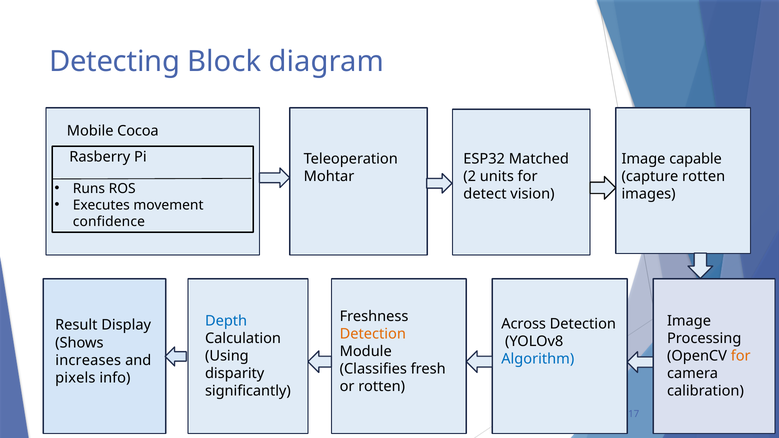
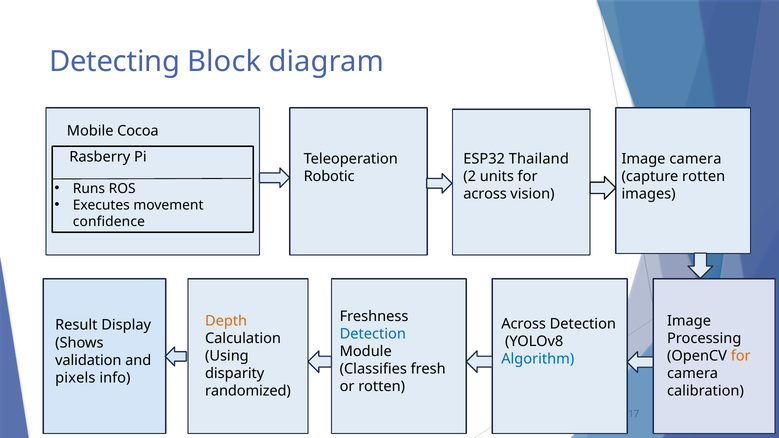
Matched: Matched -> Thailand
Image capable: capable -> camera
Mohtar: Mohtar -> Robotic
detect at (485, 194): detect -> across
Depth colour: blue -> orange
Detection at (373, 334) colour: orange -> blue
increases: increases -> validation
significantly: significantly -> randomized
